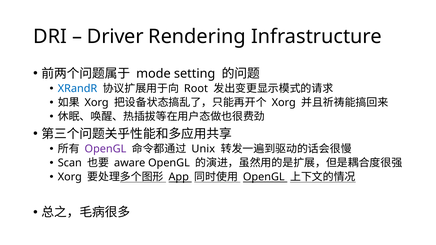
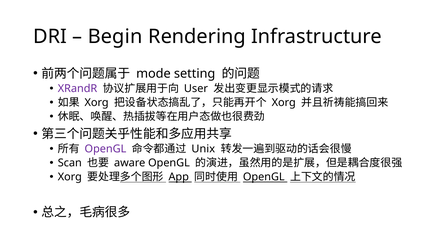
Driver: Driver -> Begin
XRandR colour: blue -> purple
Root: Root -> User
